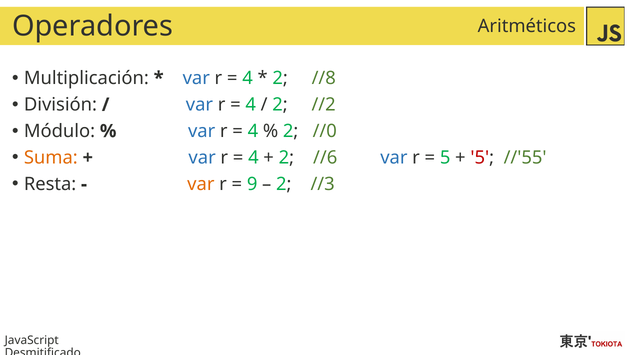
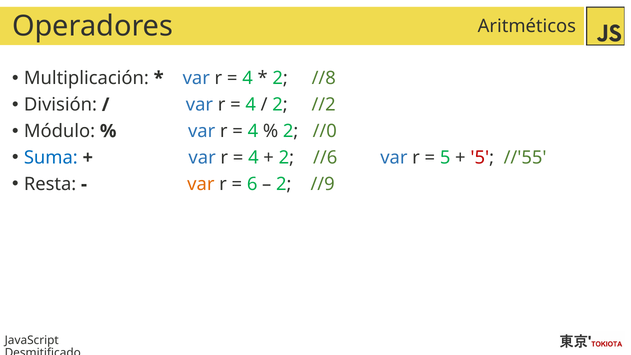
Suma colour: orange -> blue
9: 9 -> 6
//3: //3 -> //9
